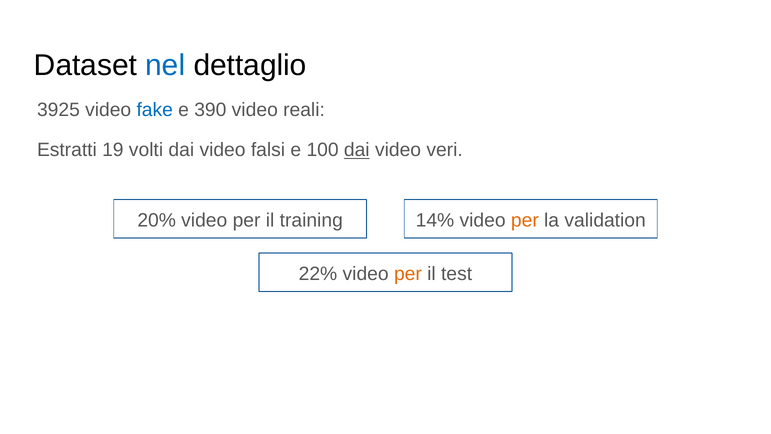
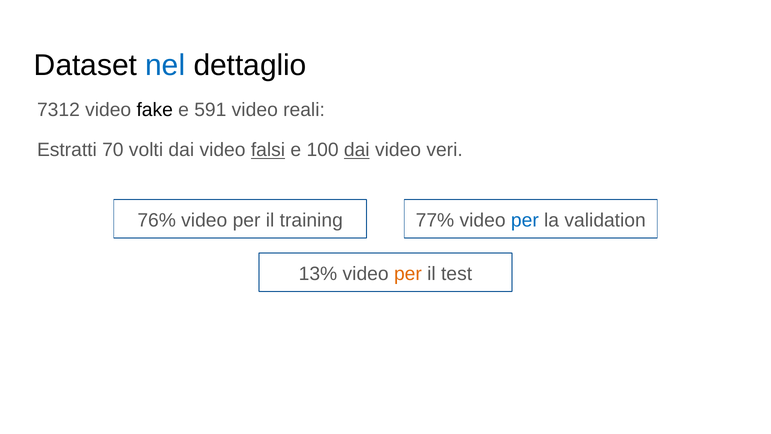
3925: 3925 -> 7312
fake colour: blue -> black
390: 390 -> 591
19: 19 -> 70
falsi underline: none -> present
20%: 20% -> 76%
14%: 14% -> 77%
per at (525, 220) colour: orange -> blue
22%: 22% -> 13%
